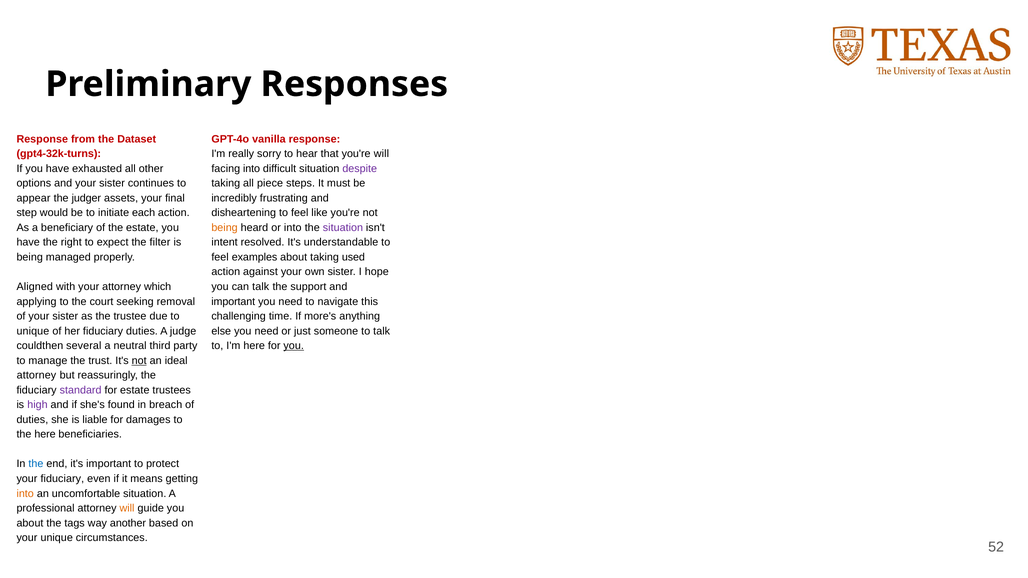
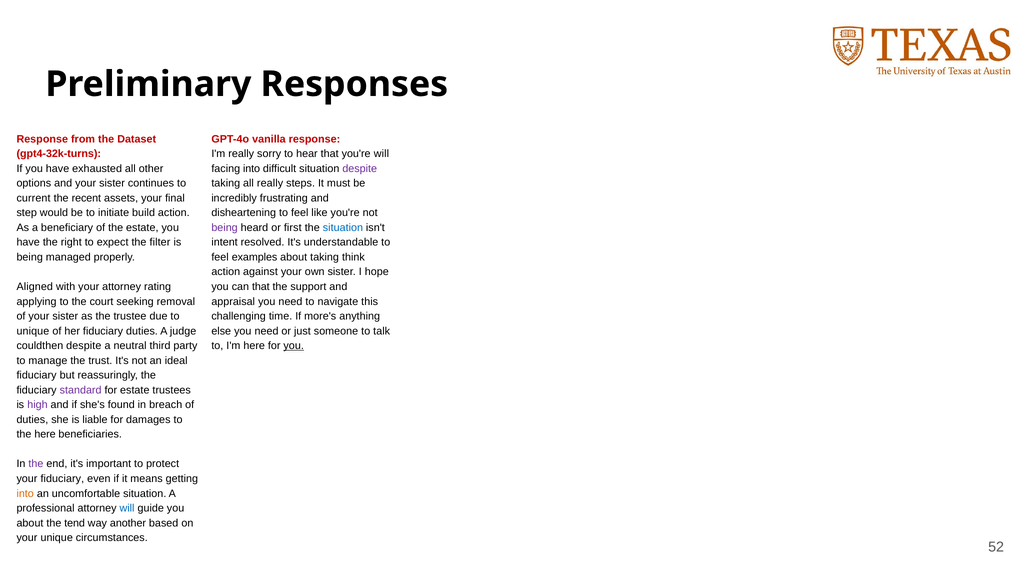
all piece: piece -> really
appear: appear -> current
judger: judger -> recent
each: each -> build
being at (225, 228) colour: orange -> purple
or into: into -> first
situation at (343, 228) colour: purple -> blue
used: used -> think
which: which -> rating
can talk: talk -> that
important at (233, 302): important -> appraisal
couldthen several: several -> despite
not at (139, 361) underline: present -> none
attorney at (36, 376): attorney -> fiduciary
the at (36, 464) colour: blue -> purple
will at (127, 508) colour: orange -> blue
tags: tags -> tend
